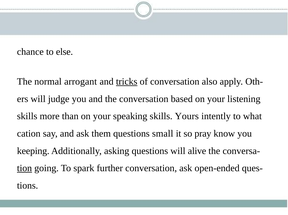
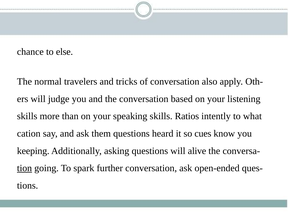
arrogant: arrogant -> travelers
tricks underline: present -> none
Yours: Yours -> Ratios
small: small -> heard
pray: pray -> cues
